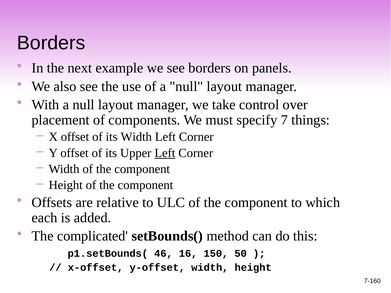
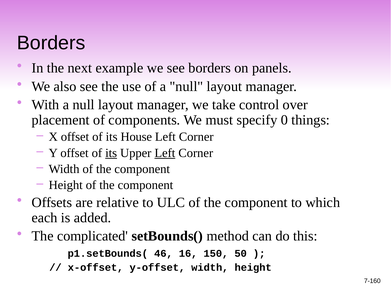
7: 7 -> 0
its Width: Width -> House
its at (111, 153) underline: none -> present
